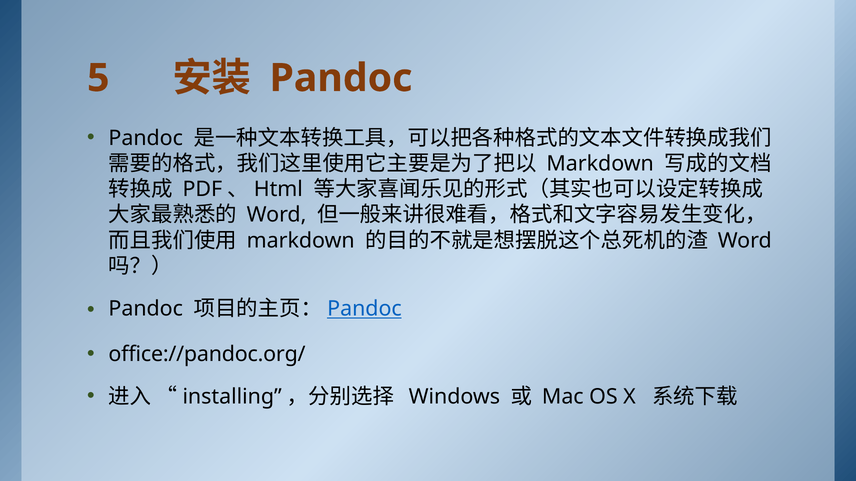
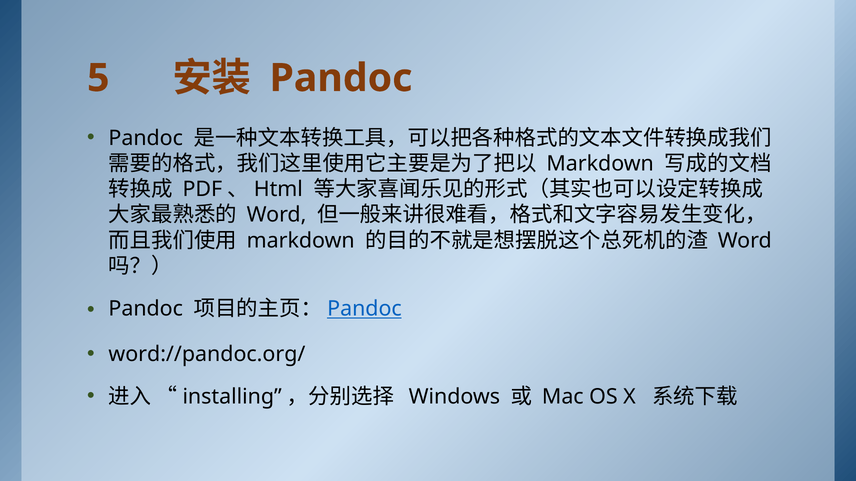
office://pandoc.org/: office://pandoc.org/ -> word://pandoc.org/
